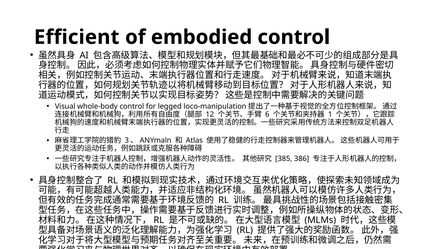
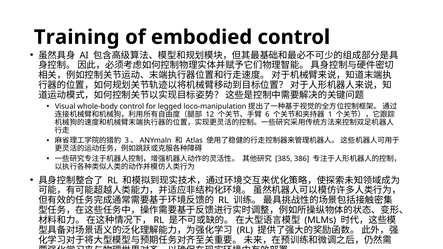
Efficient: Efficient -> Training
